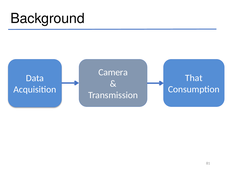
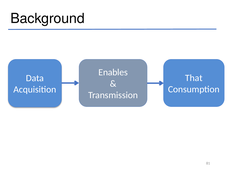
Camera: Camera -> Enables
